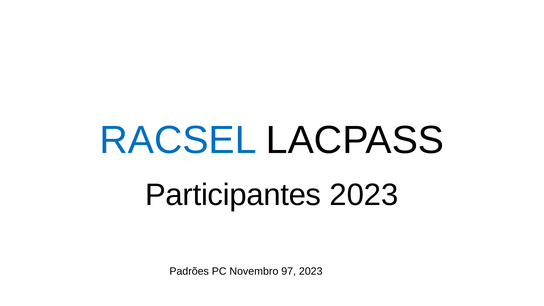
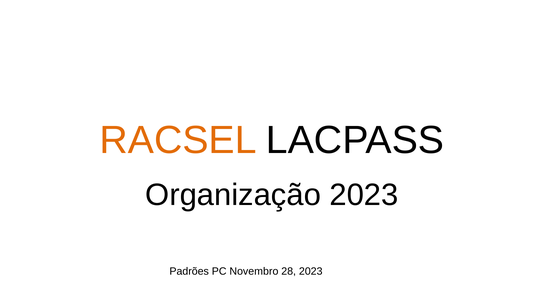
RACSEL colour: blue -> orange
Participantes: Participantes -> Organização
97: 97 -> 28
